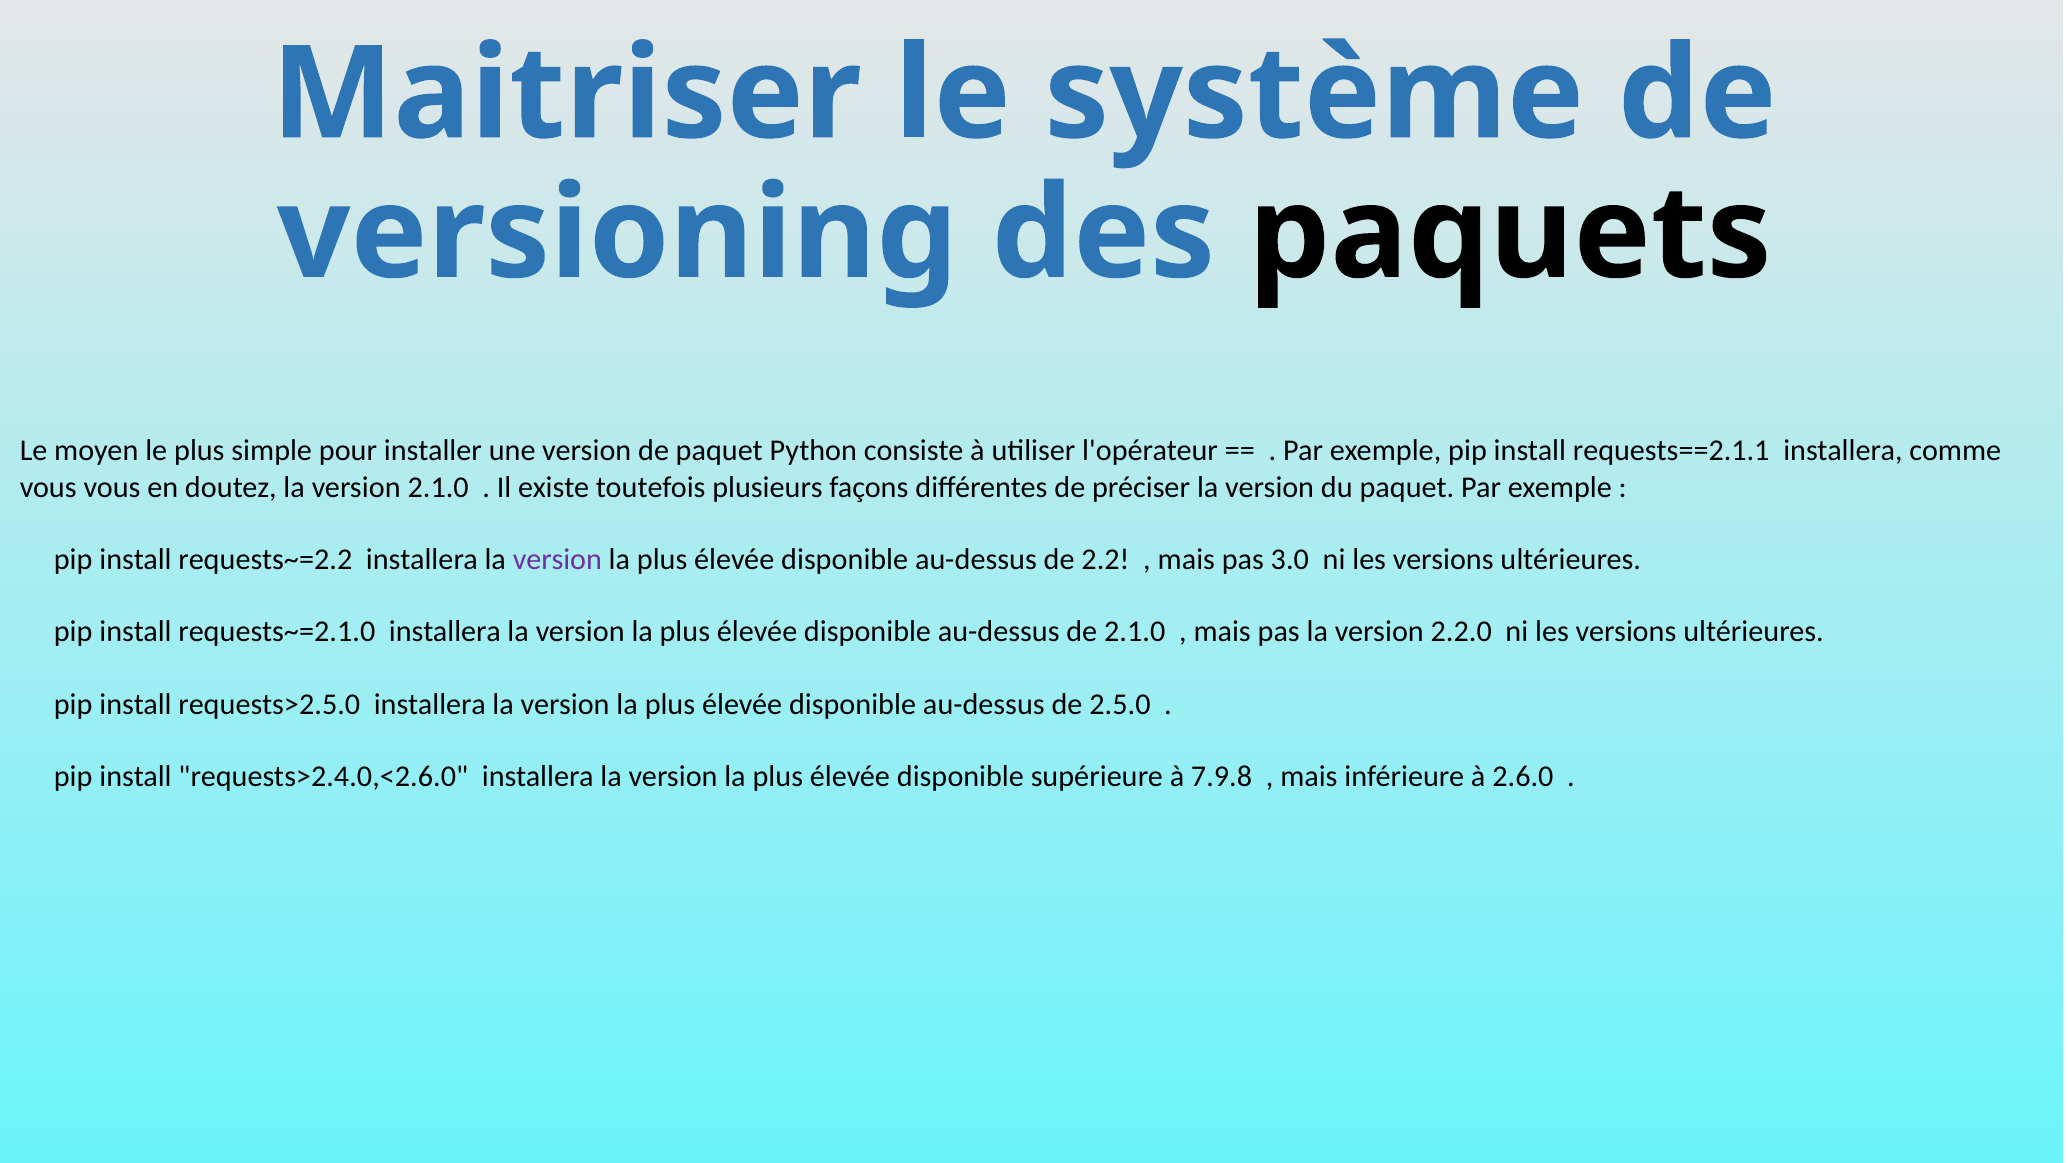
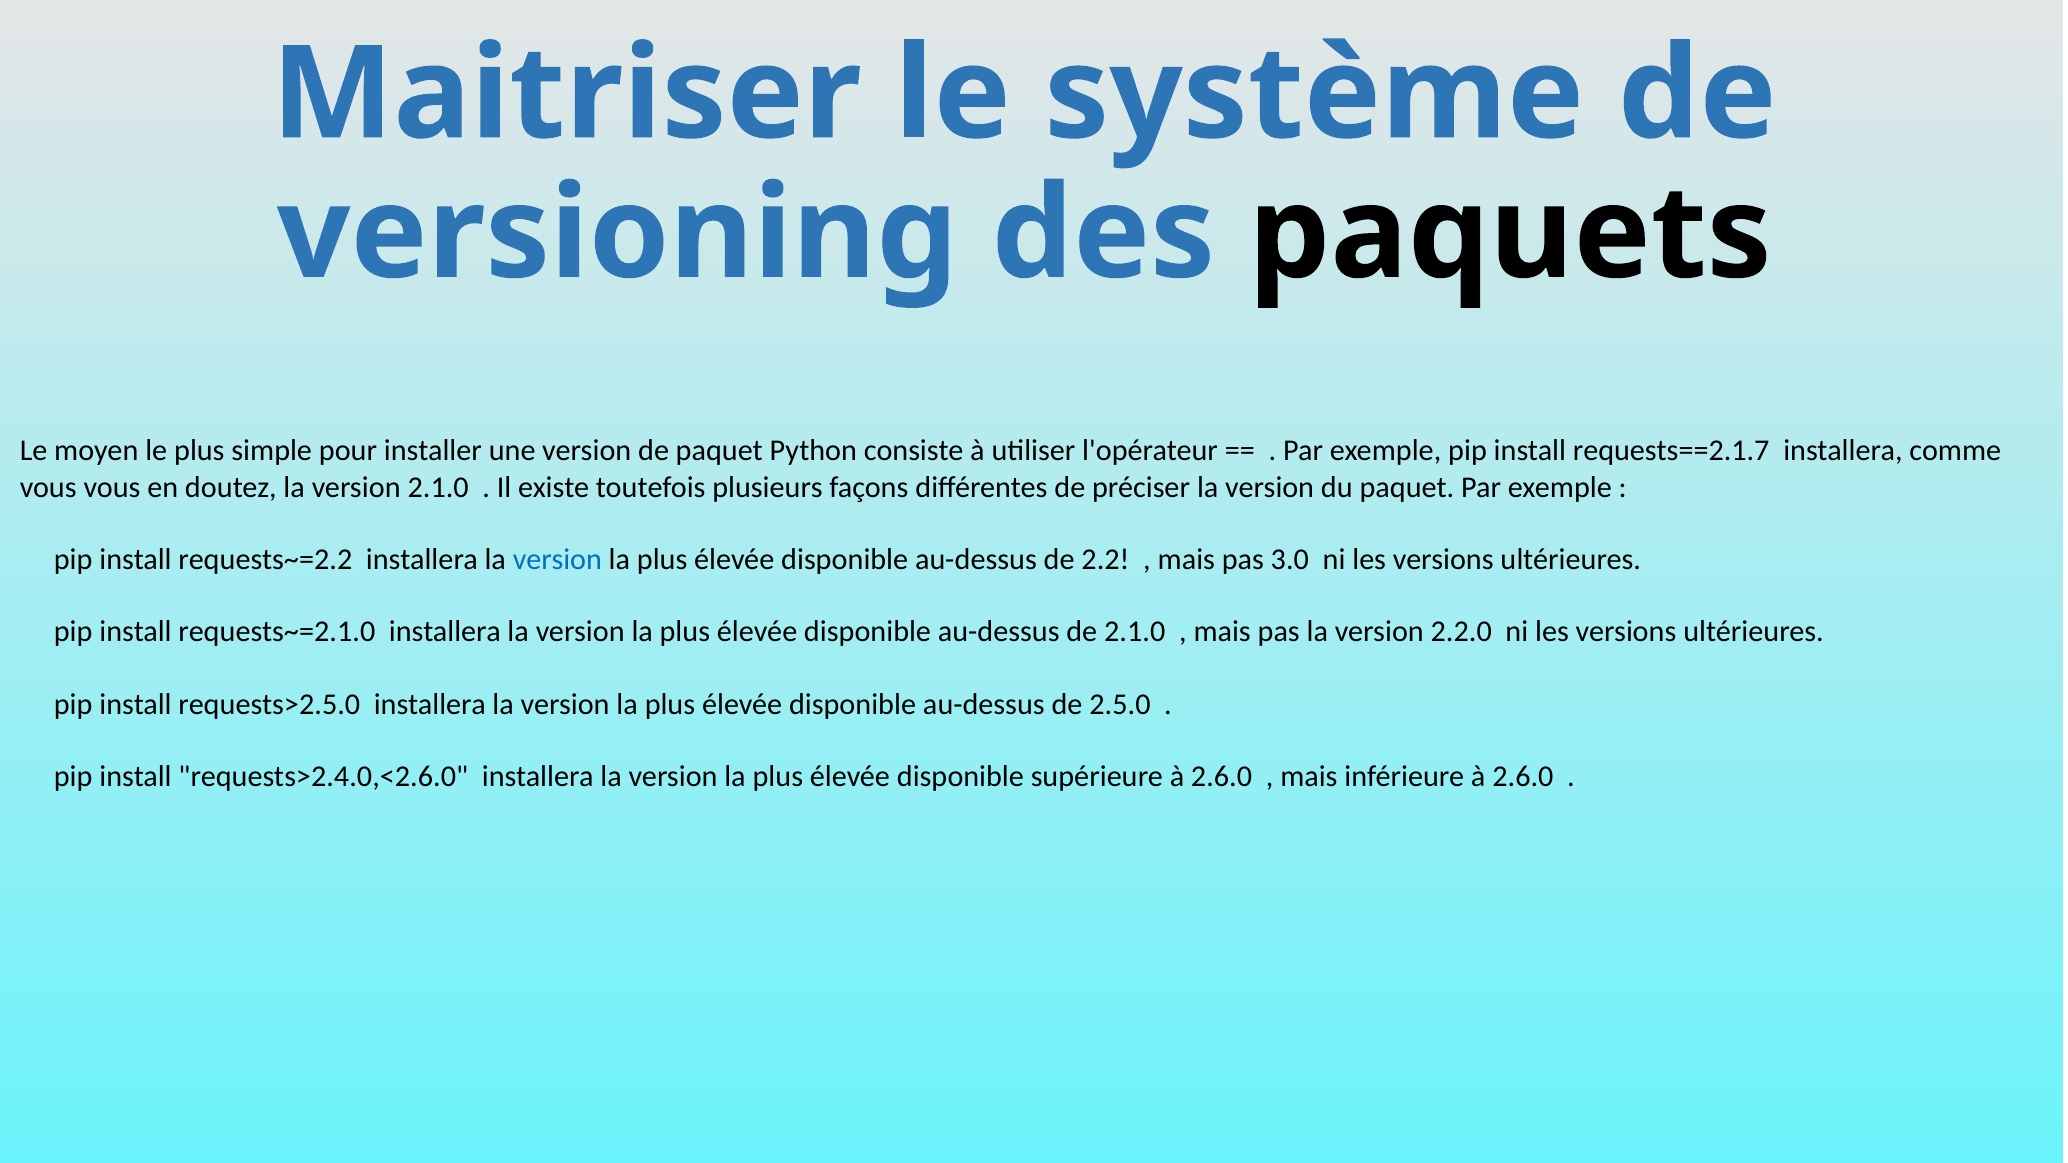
requests==2.1.1: requests==2.1.1 -> requests==2.1.7
version at (557, 560) colour: purple -> blue
supérieure à 7.9.8: 7.9.8 -> 2.6.0
